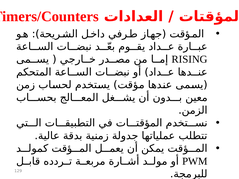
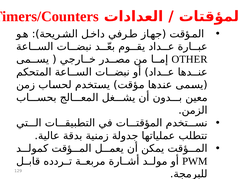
RISING: RISING -> OTHER
